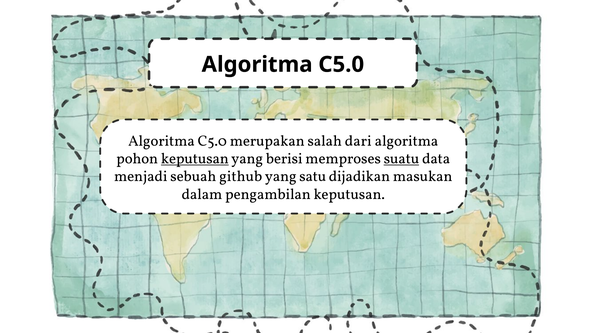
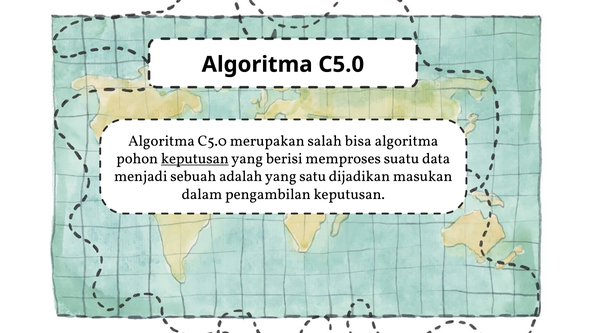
dari: dari -> bisa
suatu underline: present -> none
github: github -> adalah
